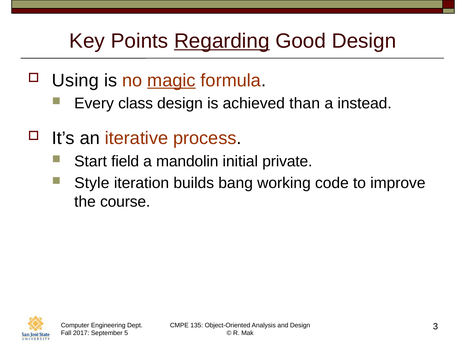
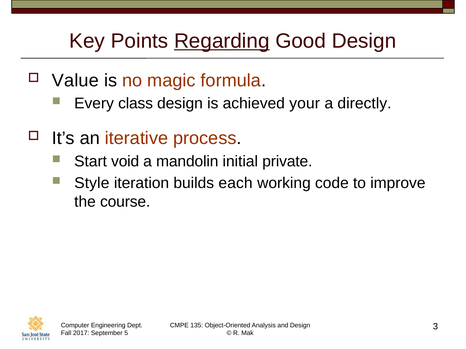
Using: Using -> Value
magic underline: present -> none
than: than -> your
instead: instead -> directly
field: field -> void
bang: bang -> each
